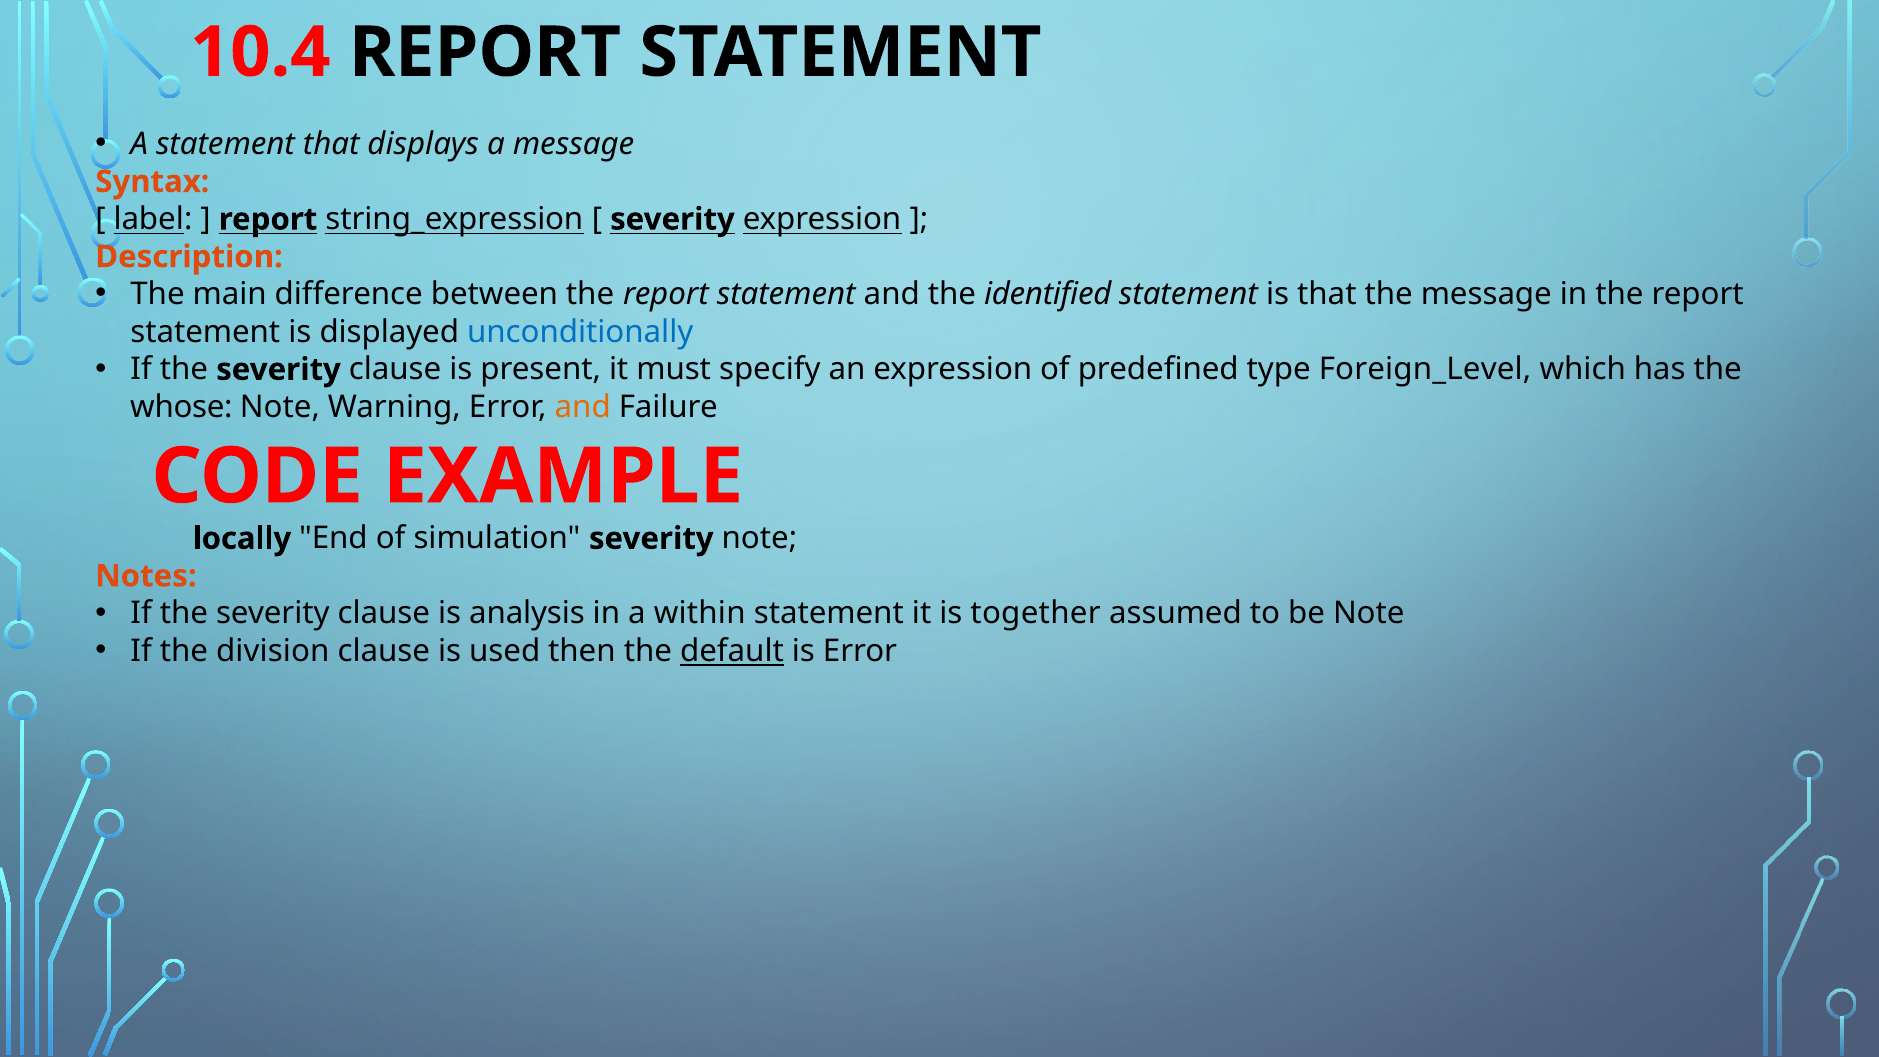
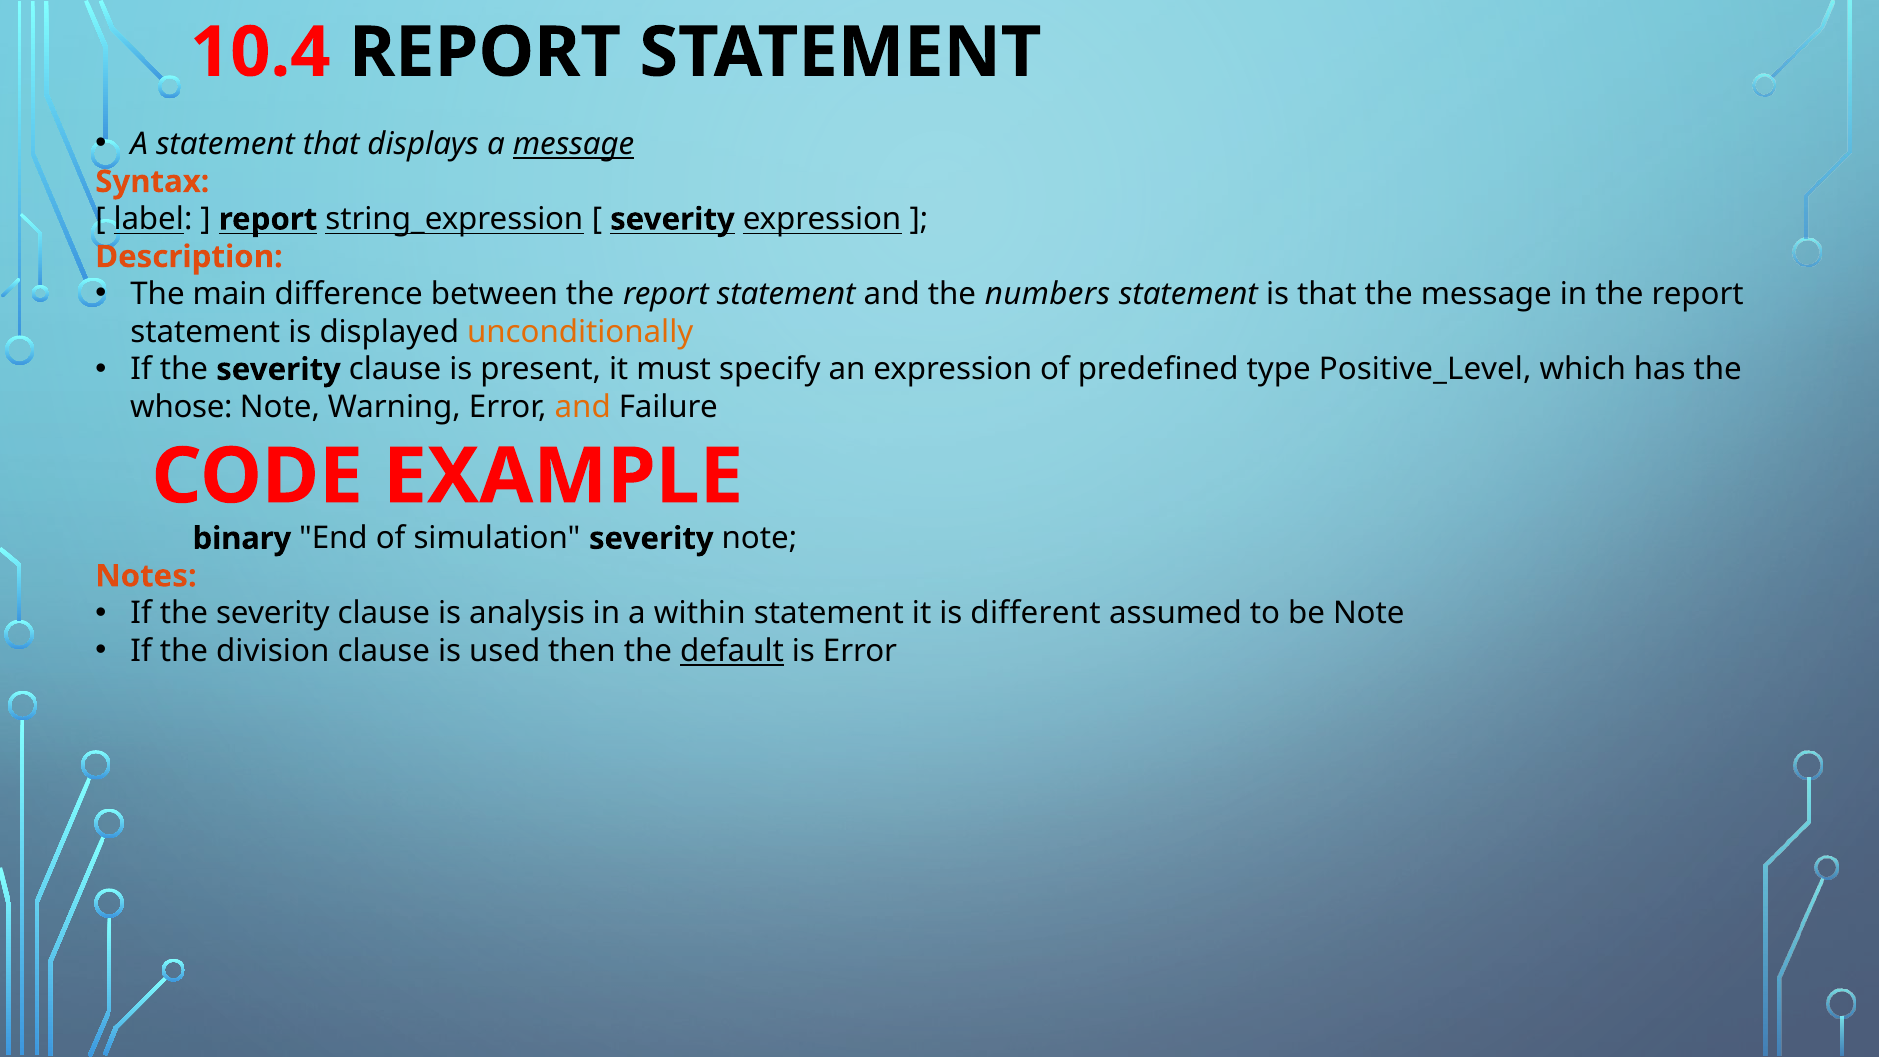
message at (574, 144) underline: none -> present
identified: identified -> numbers
unconditionally colour: blue -> orange
Foreign_Level: Foreign_Level -> Positive_Level
locally: locally -> binary
together: together -> different
